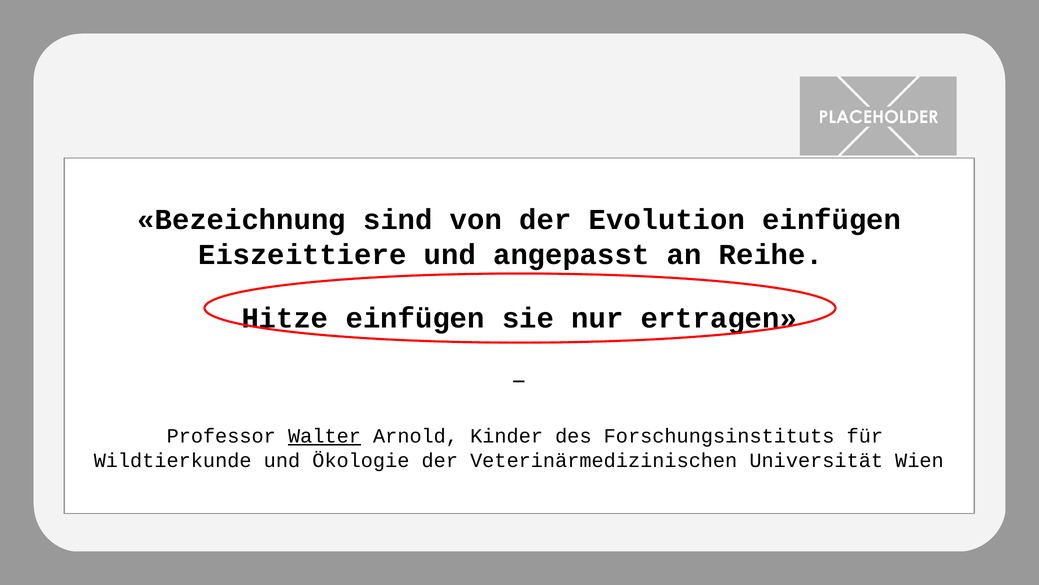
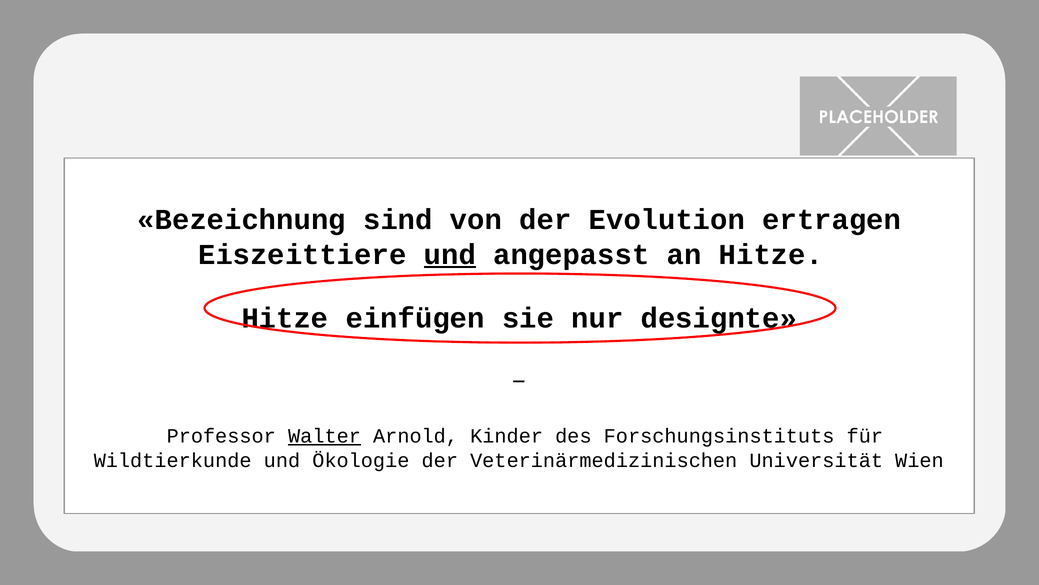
Evolution einfügen: einfügen -> ertragen
und at (450, 254) underline: none -> present
an Reihe: Reihe -> Hitze
ertragen: ertragen -> designte
